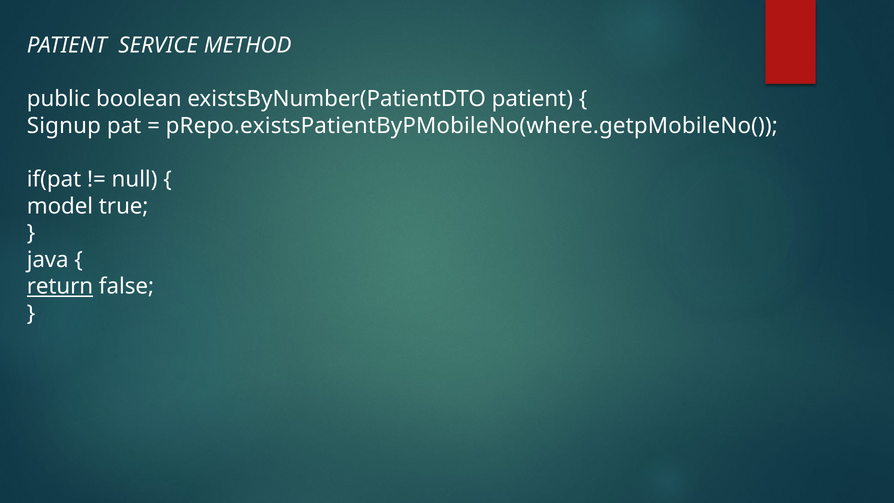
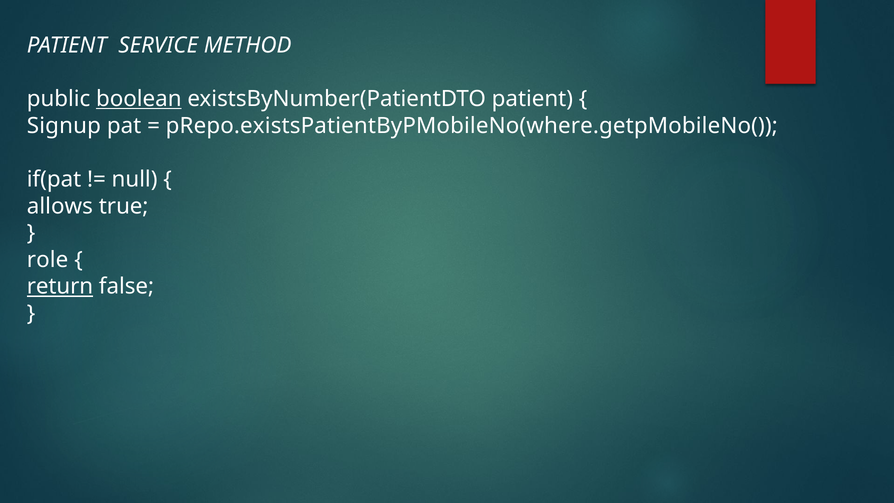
boolean underline: none -> present
model: model -> allows
java: java -> role
